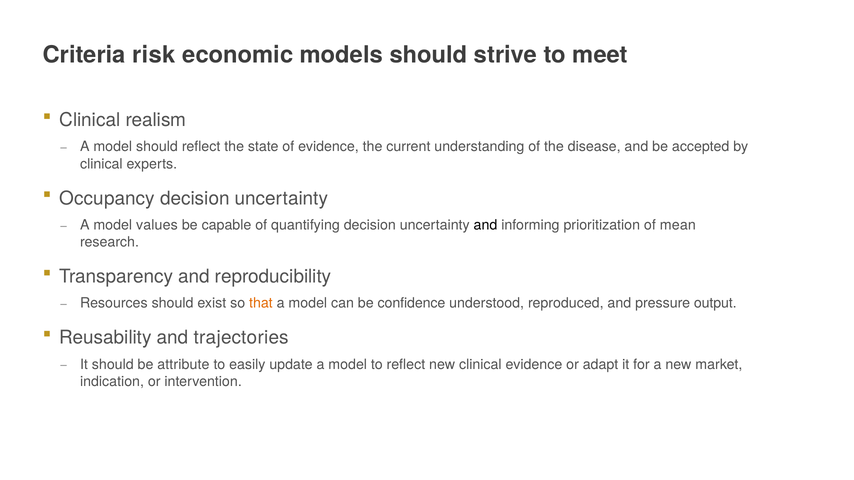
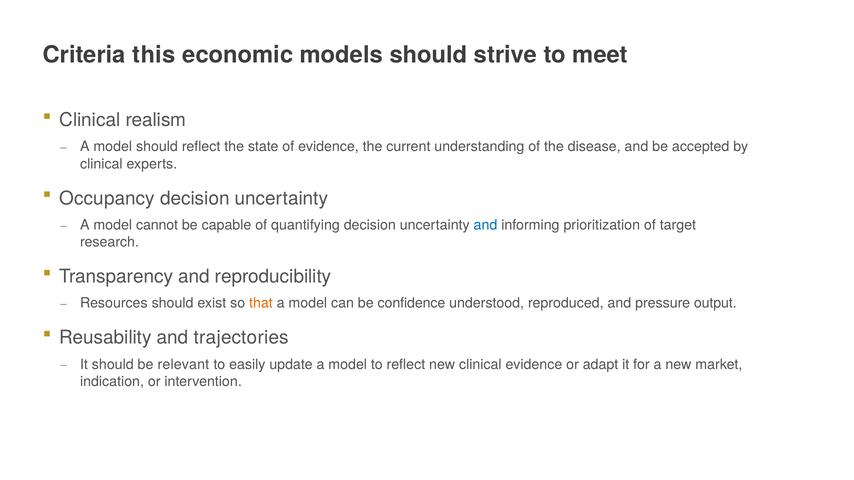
risk: risk -> this
values: values -> cannot
and at (485, 225) colour: black -> blue
mean: mean -> target
attribute: attribute -> relevant
